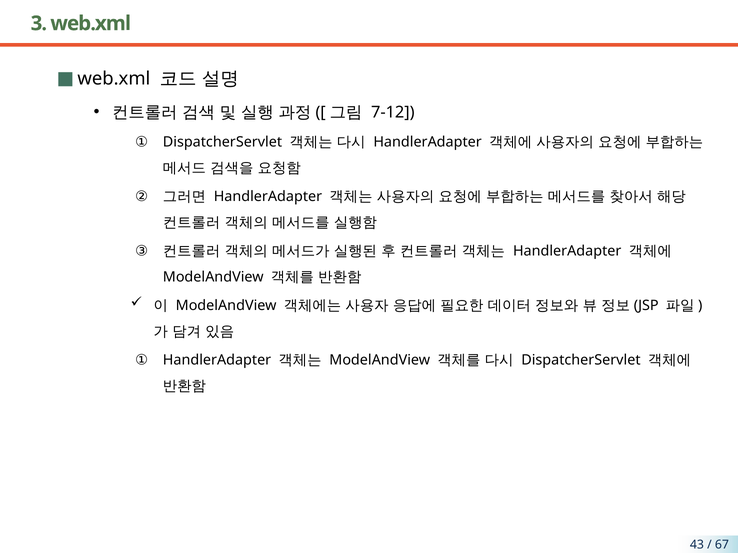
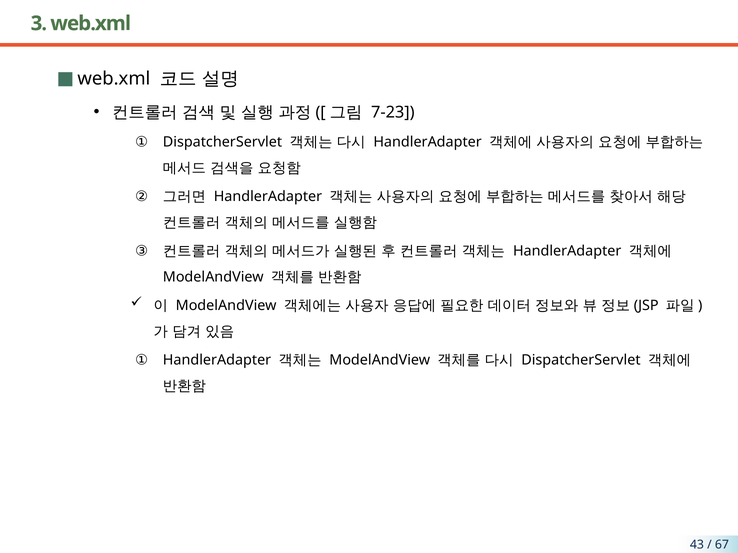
7-12: 7-12 -> 7-23
